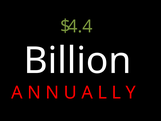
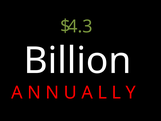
4.4: 4.4 -> 4.3
